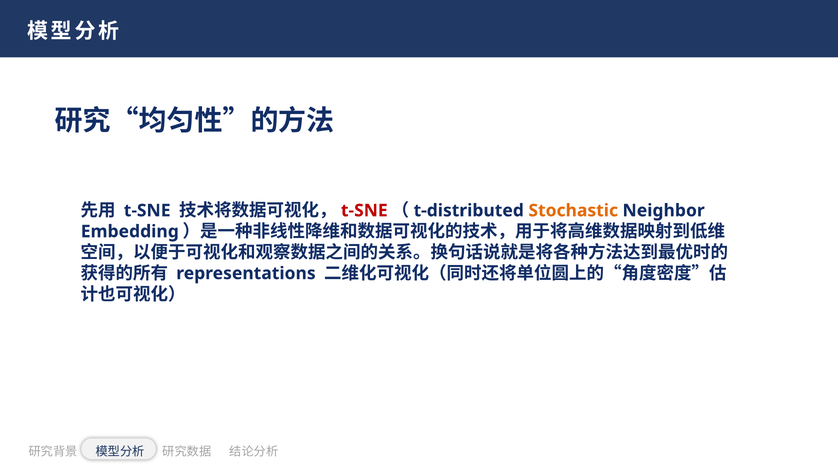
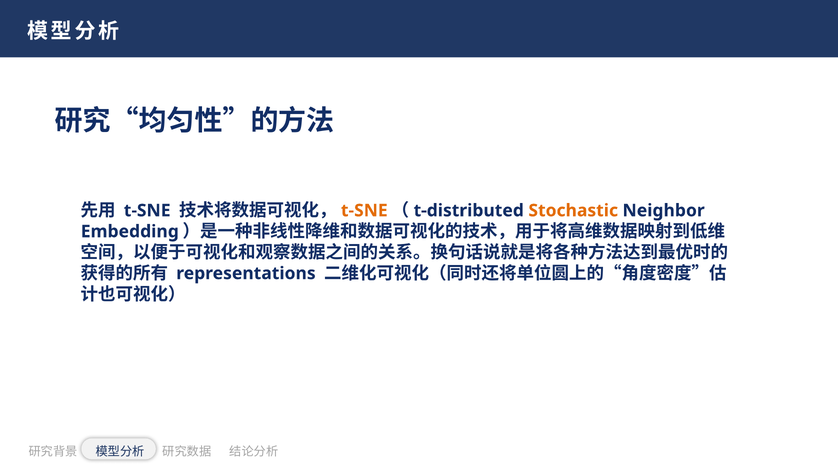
t-SNE at (364, 211) colour: red -> orange
